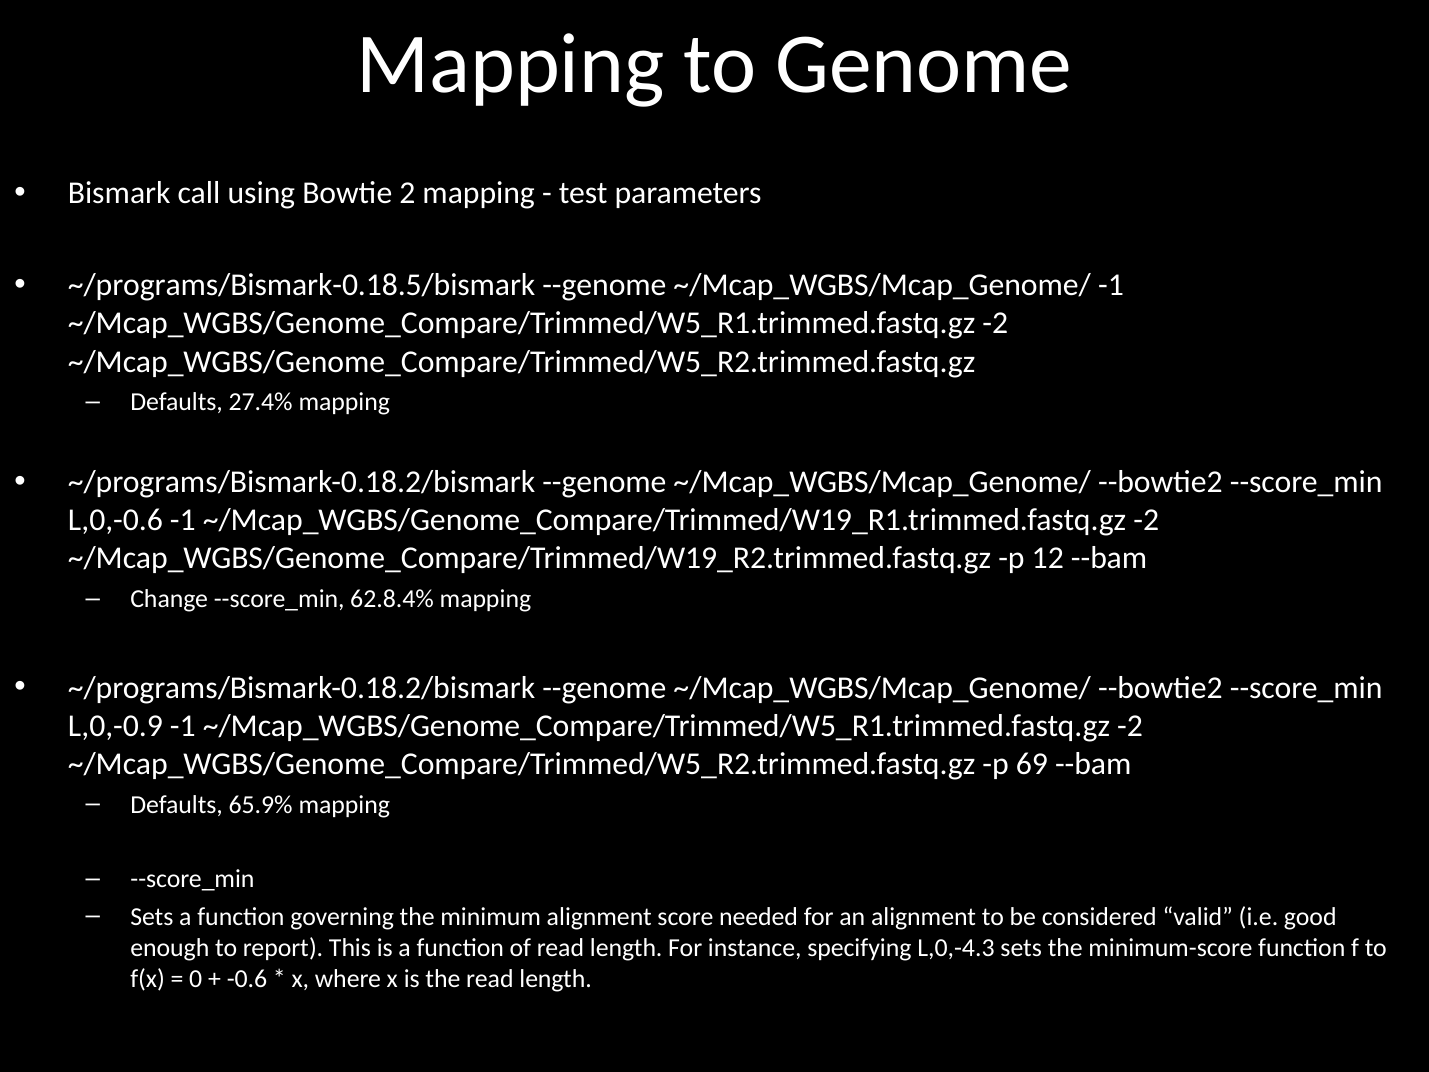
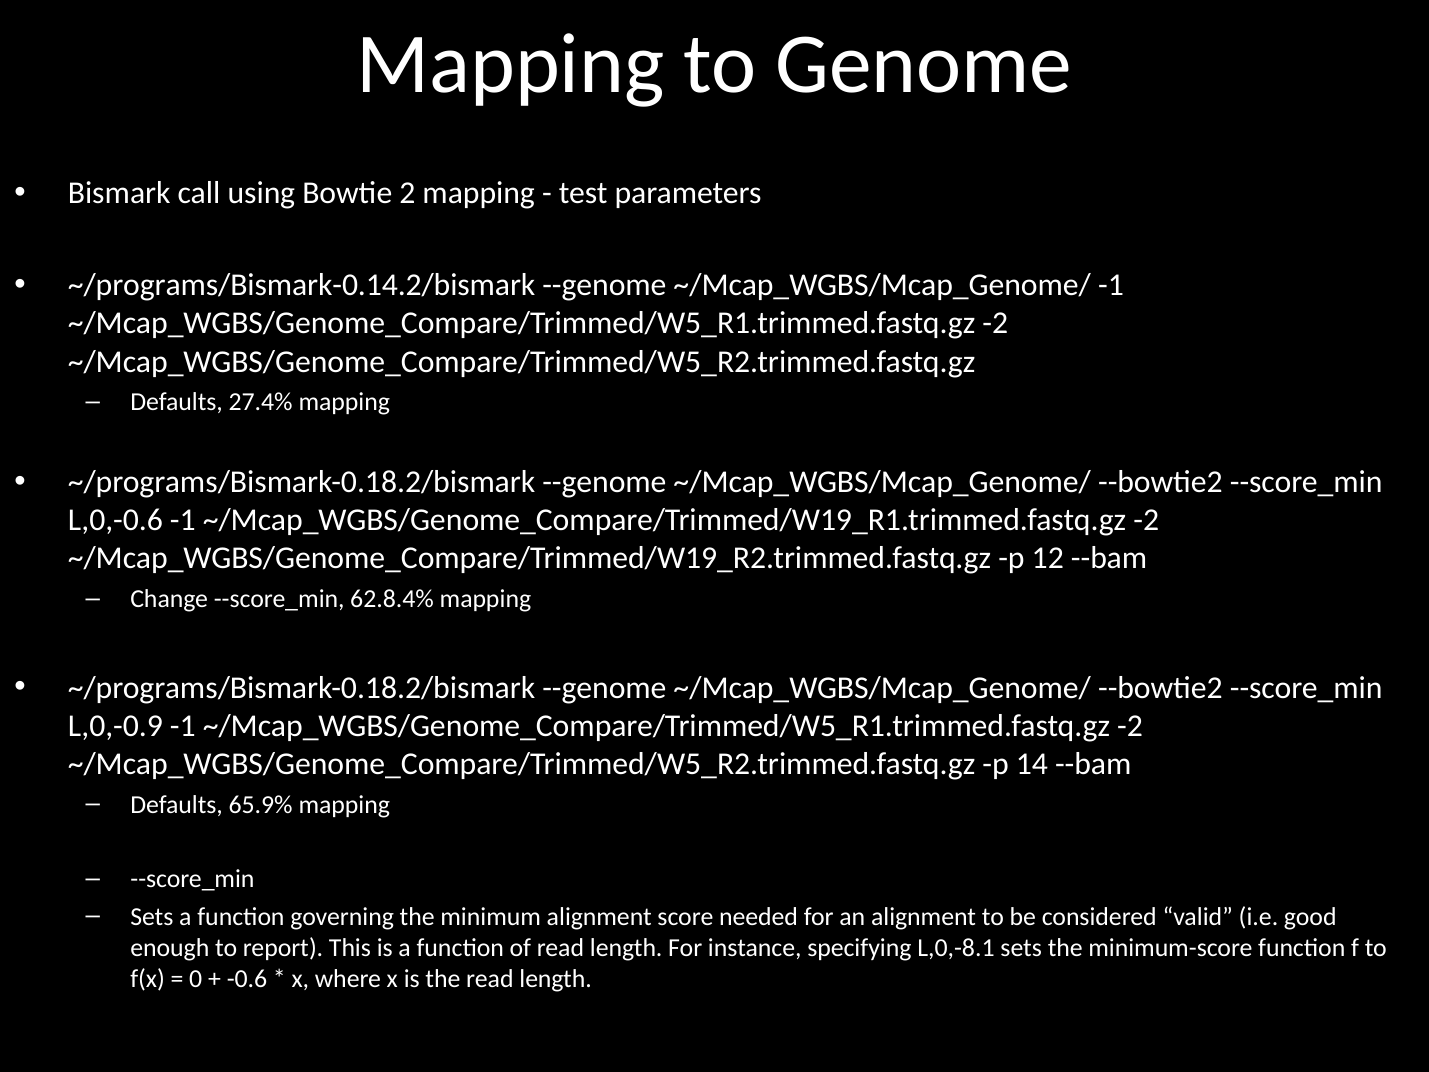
~/programs/Bismark-0.18.5/bismark: ~/programs/Bismark-0.18.5/bismark -> ~/programs/Bismark-0.14.2/bismark
69: 69 -> 14
L,0,-4.3: L,0,-4.3 -> L,0,-8.1
